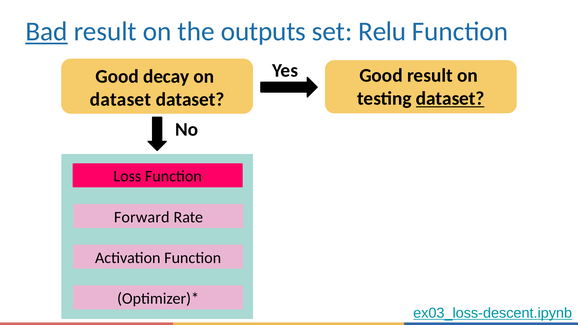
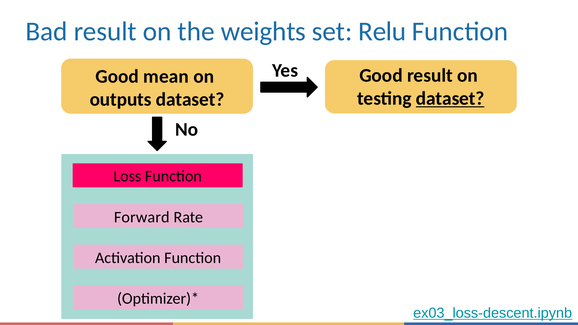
Bad underline: present -> none
outputs: outputs -> weights
decay: decay -> mean
dataset at (121, 100): dataset -> outputs
